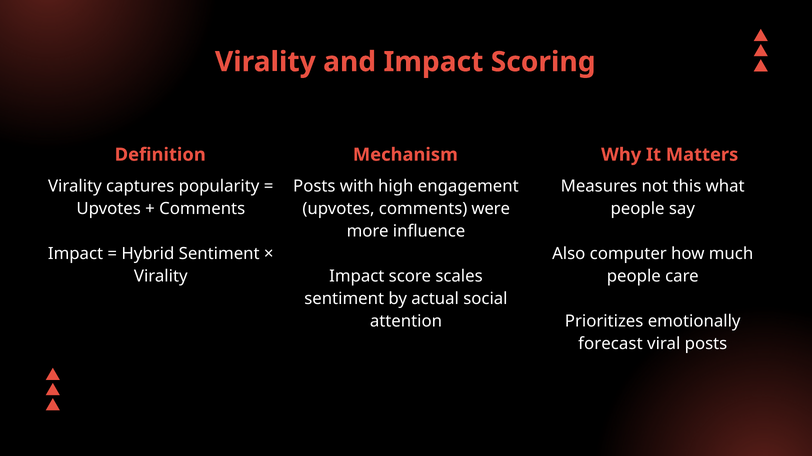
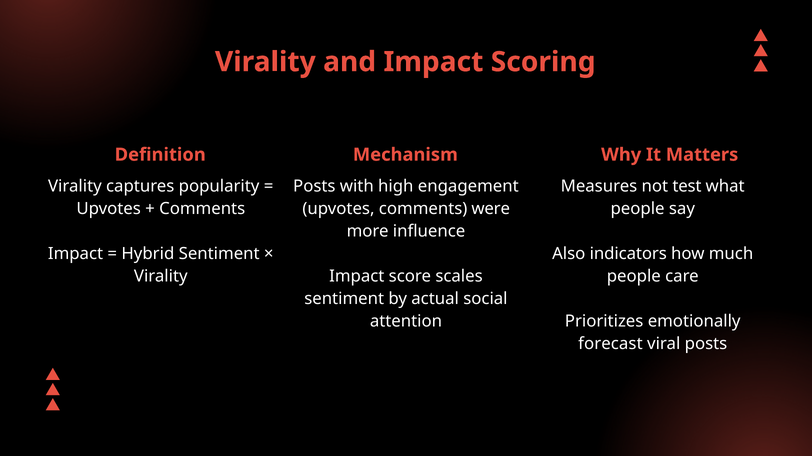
this: this -> test
computer: computer -> indicators
